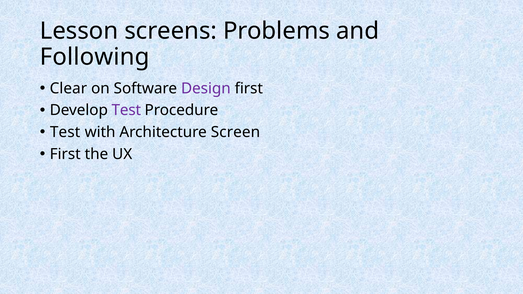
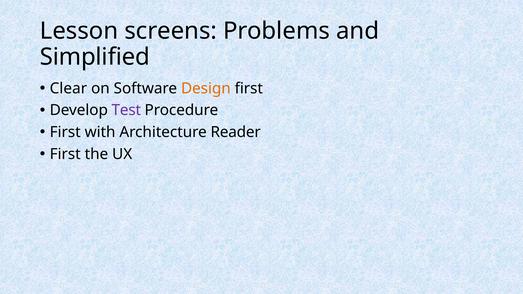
Following: Following -> Simplified
Design colour: purple -> orange
Test at (65, 132): Test -> First
Screen: Screen -> Reader
